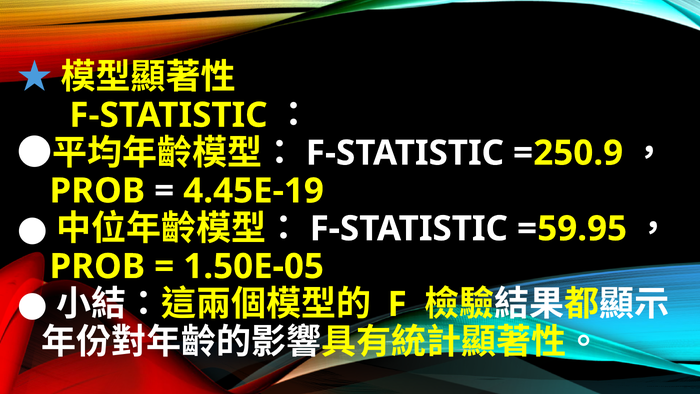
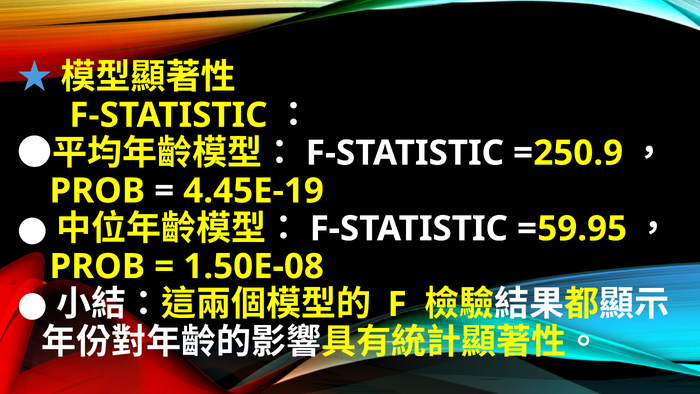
1.50E-05: 1.50E-05 -> 1.50E-08
